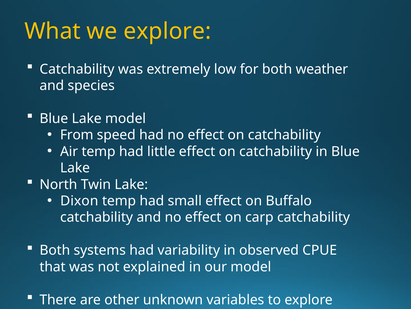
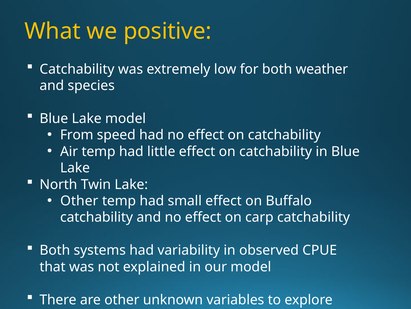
we explore: explore -> positive
Dixon at (79, 200): Dixon -> Other
